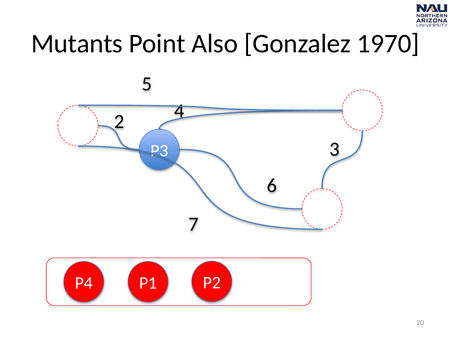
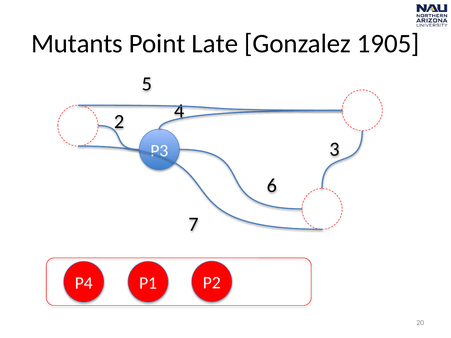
Also: Also -> Late
1970: 1970 -> 1905
